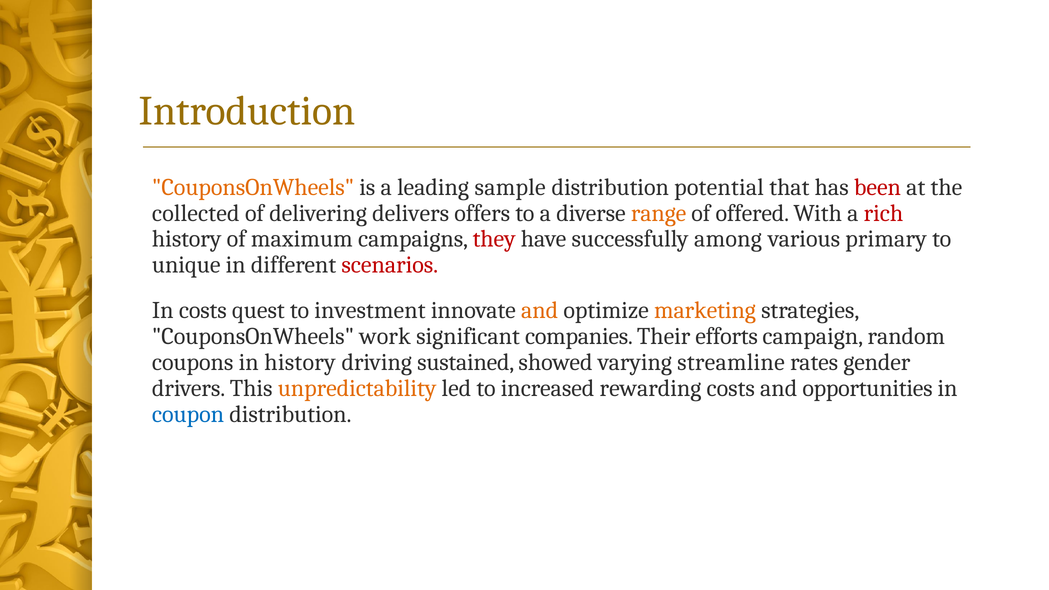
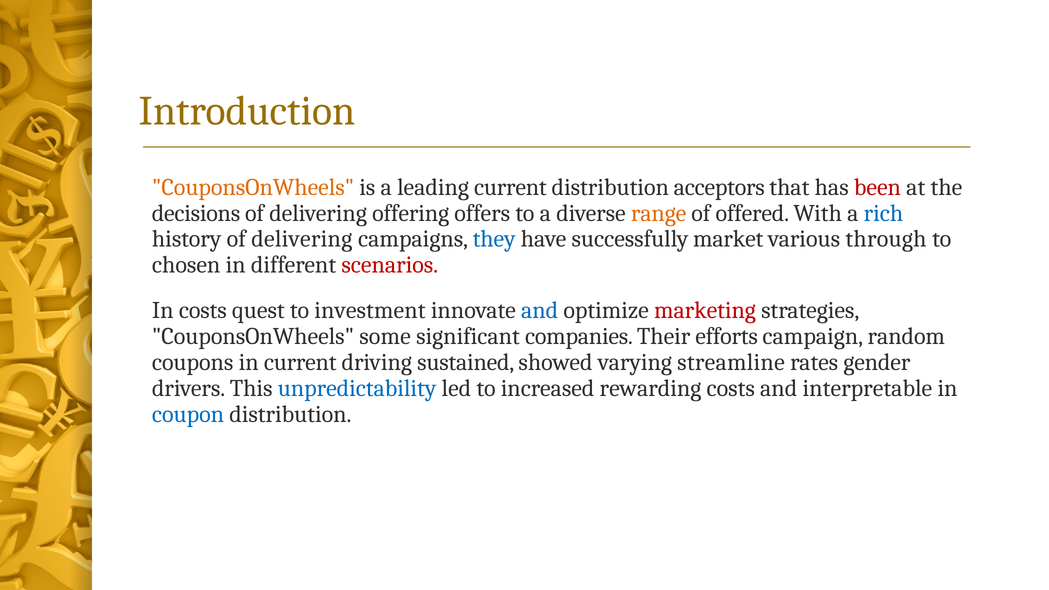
leading sample: sample -> current
potential: potential -> acceptors
collected: collected -> decisions
delivers: delivers -> offering
rich colour: red -> blue
history of maximum: maximum -> delivering
they colour: red -> blue
among: among -> market
primary: primary -> through
unique: unique -> chosen
and at (540, 311) colour: orange -> blue
marketing colour: orange -> red
work: work -> some
in history: history -> current
unpredictability colour: orange -> blue
opportunities: opportunities -> interpretable
